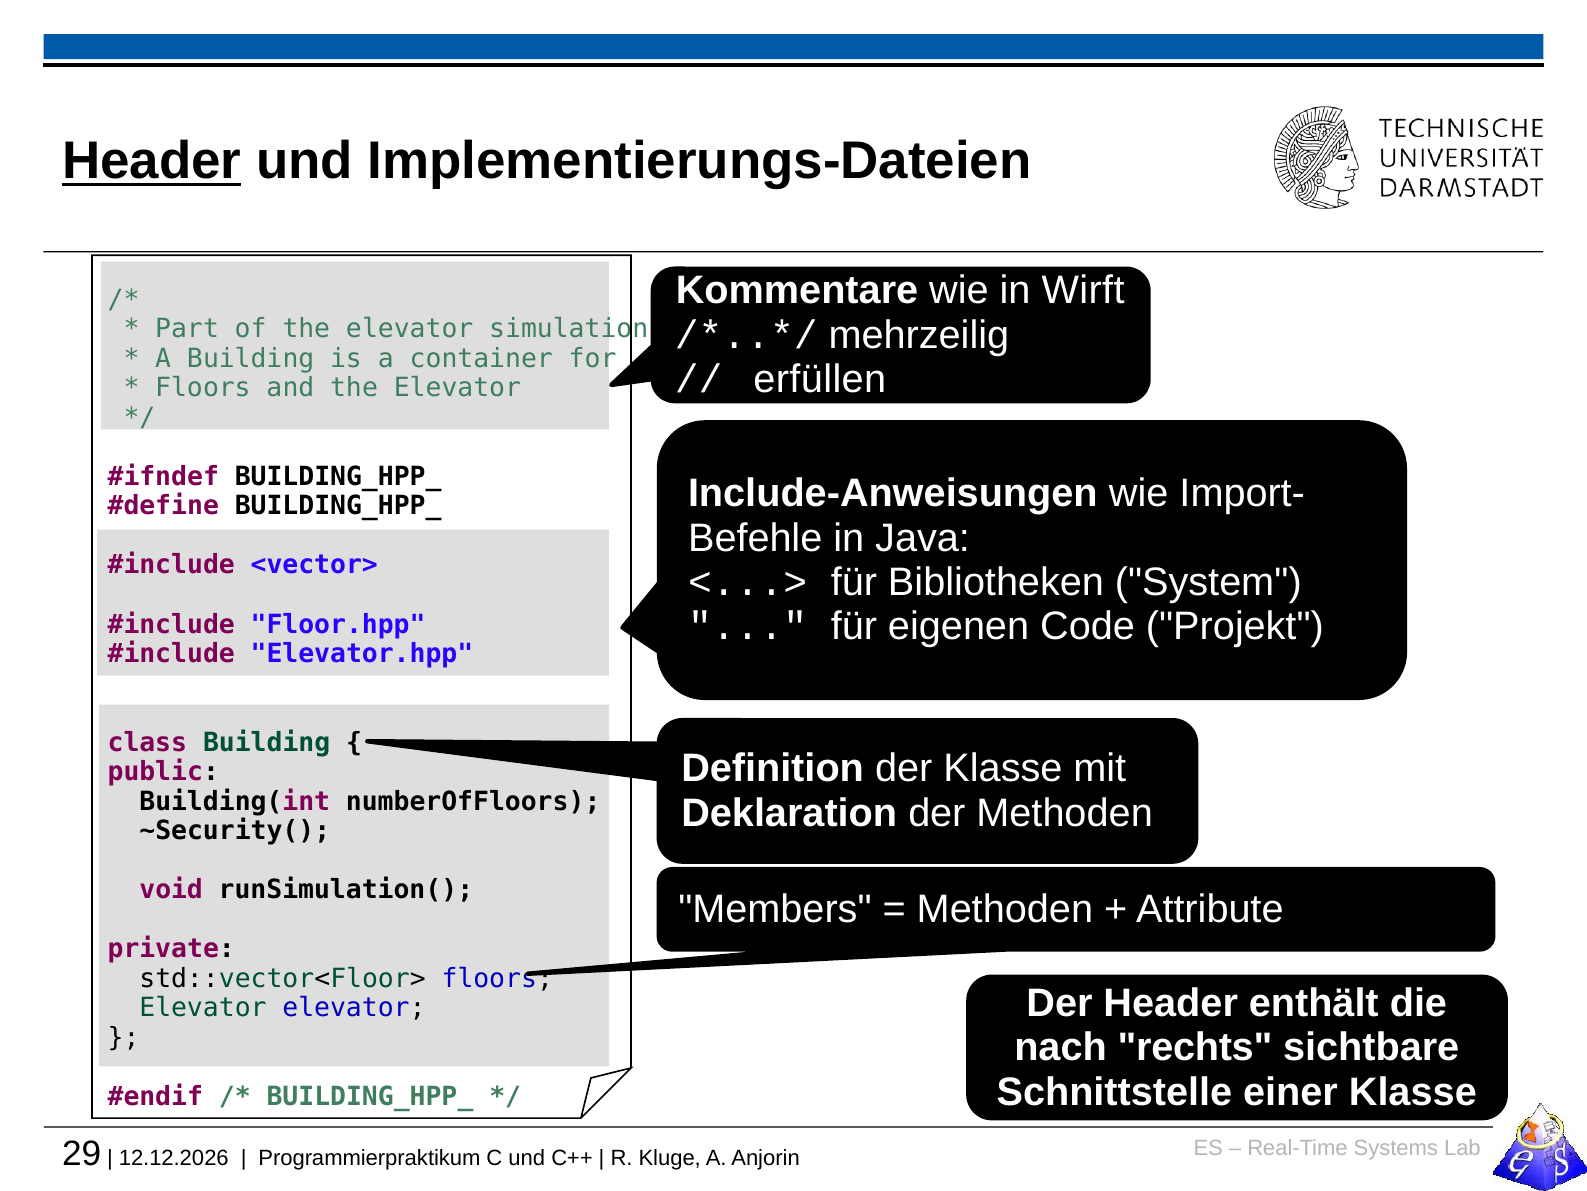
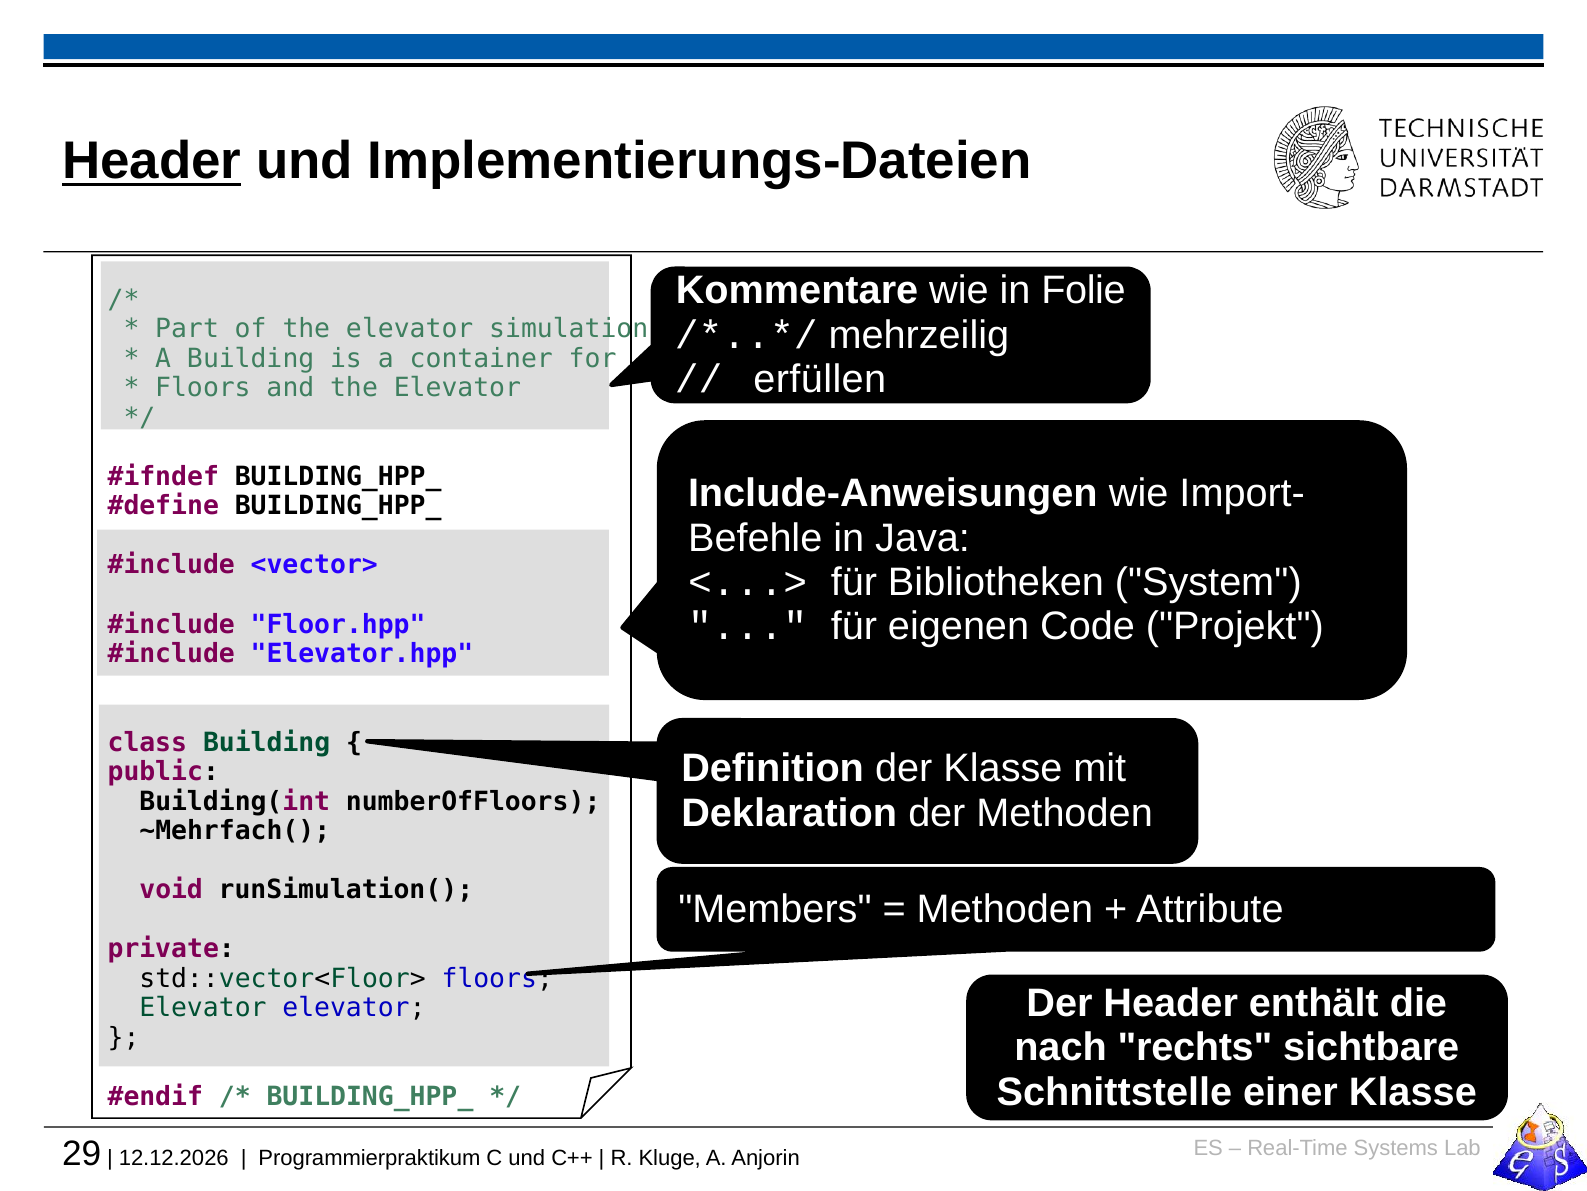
Wirft: Wirft -> Folie
~Security(: ~Security( -> ~Mehrfach(
